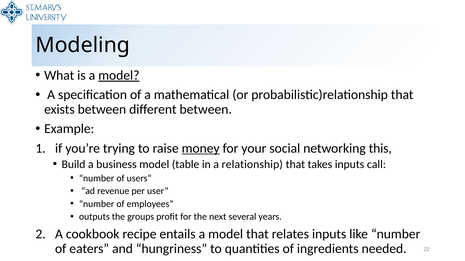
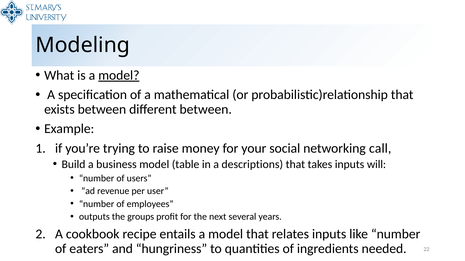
money underline: present -> none
this: this -> call
relationship: relationship -> descriptions
call: call -> will
